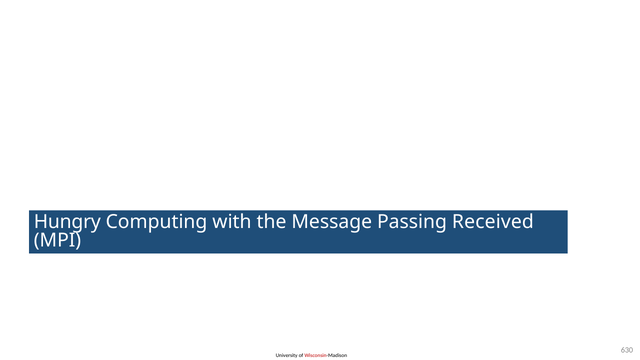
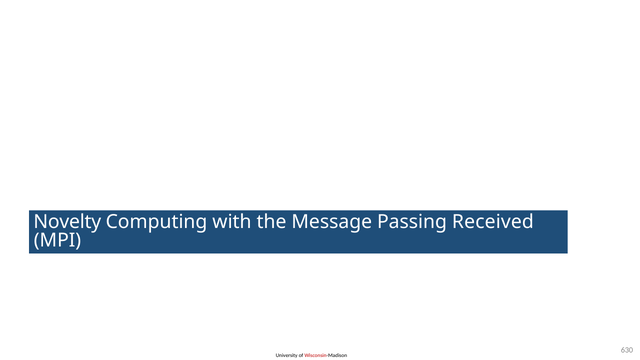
Hungry: Hungry -> Novelty
